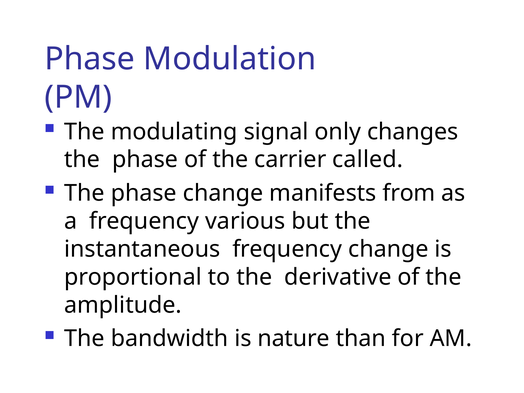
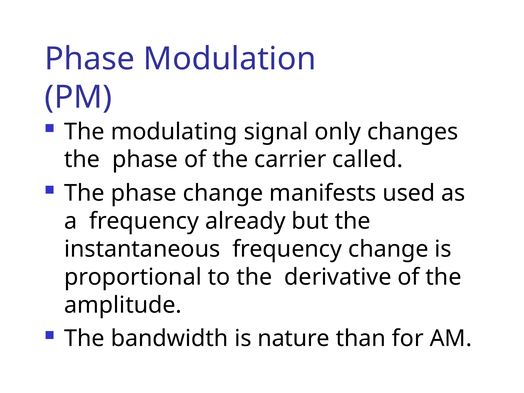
from: from -> used
various: various -> already
